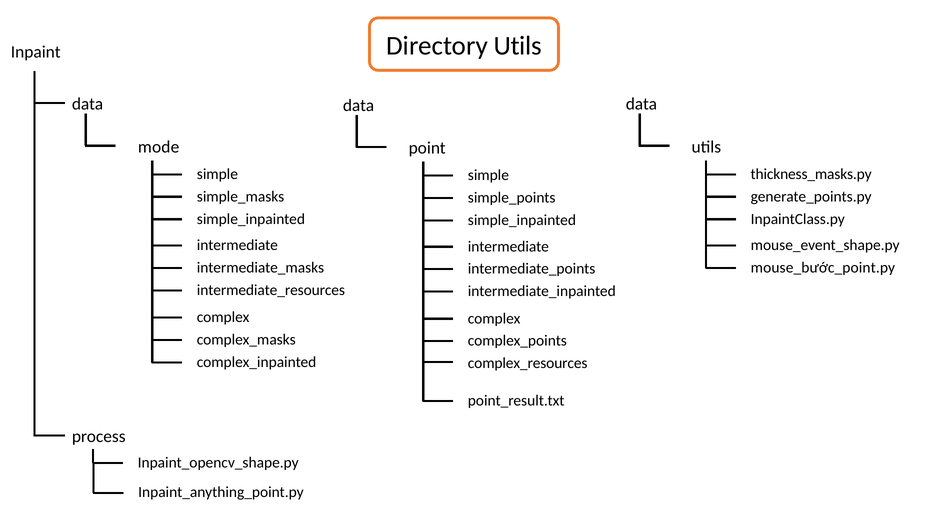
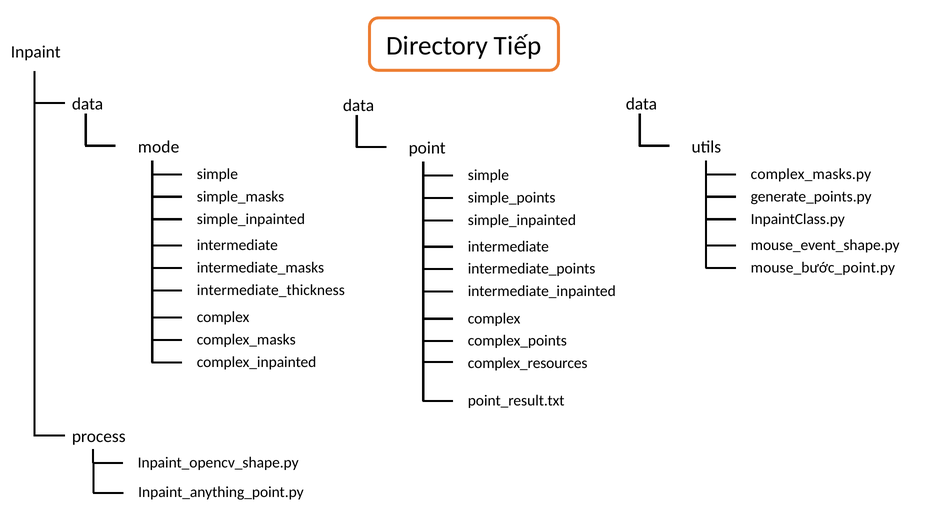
Directory Utils: Utils -> Tiếp
thickness_masks.py: thickness_masks.py -> complex_masks.py
intermediate_resources: intermediate_resources -> intermediate_thickness
